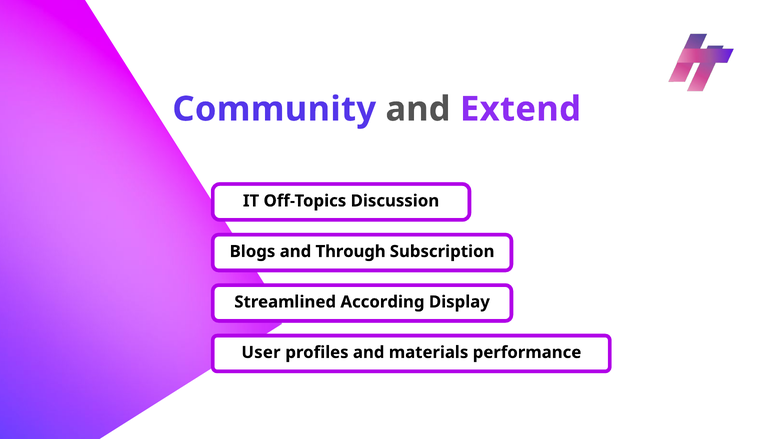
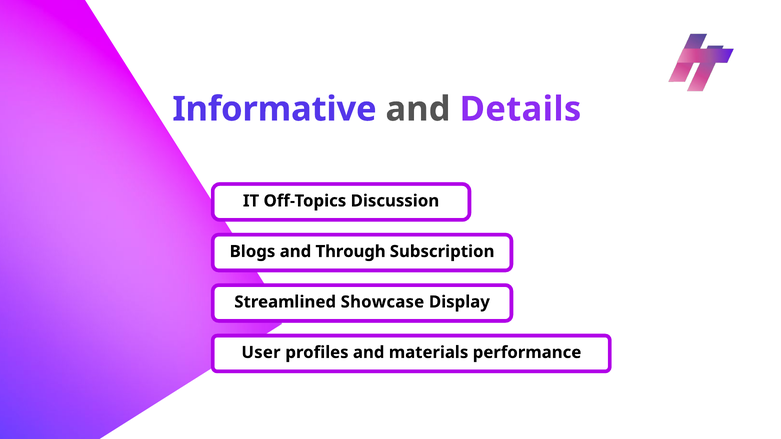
Community: Community -> Informative
Extend: Extend -> Details
According: According -> Showcase
